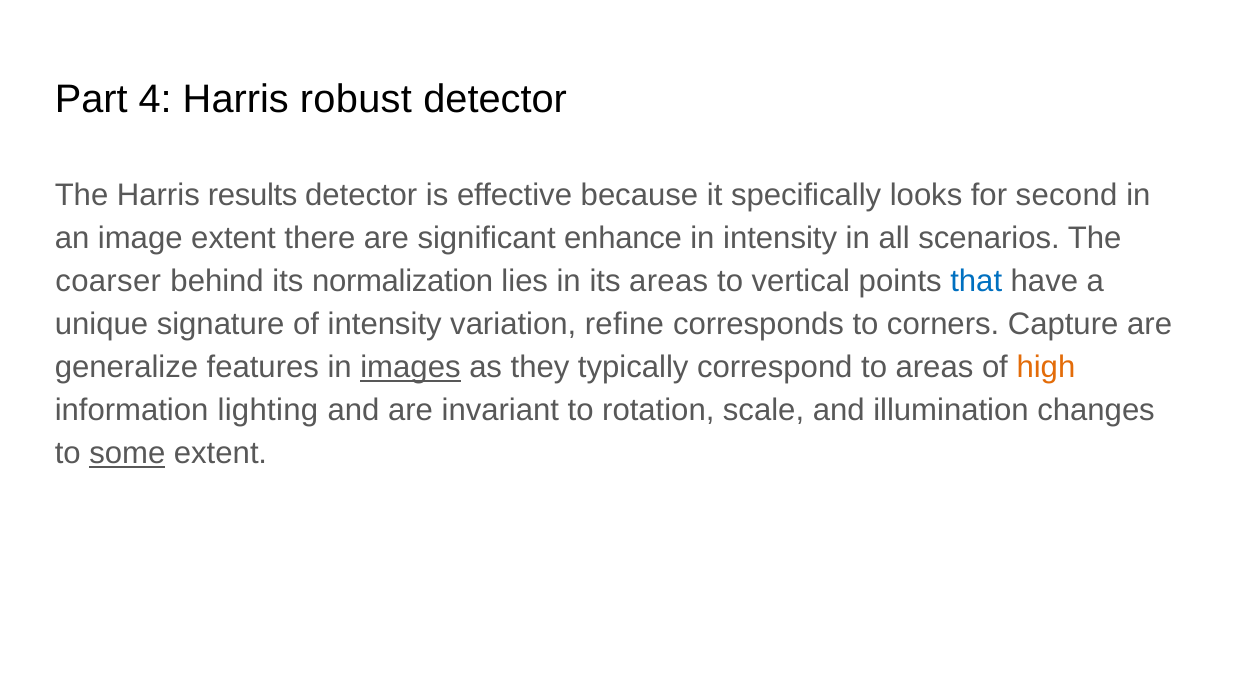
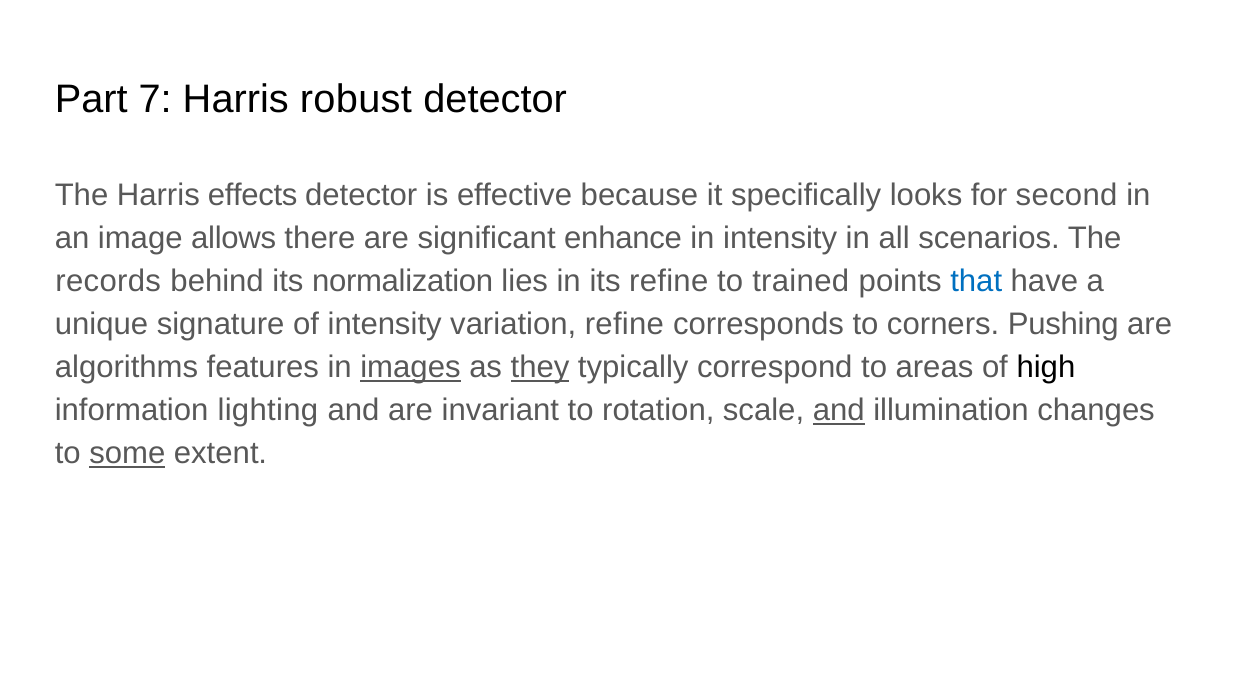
4: 4 -> 7
results: results -> effects
image extent: extent -> allows
coarser: coarser -> records
its areas: areas -> refine
vertical: vertical -> trained
Capture: Capture -> Pushing
generalize: generalize -> algorithms
they underline: none -> present
high colour: orange -> black
and at (839, 410) underline: none -> present
